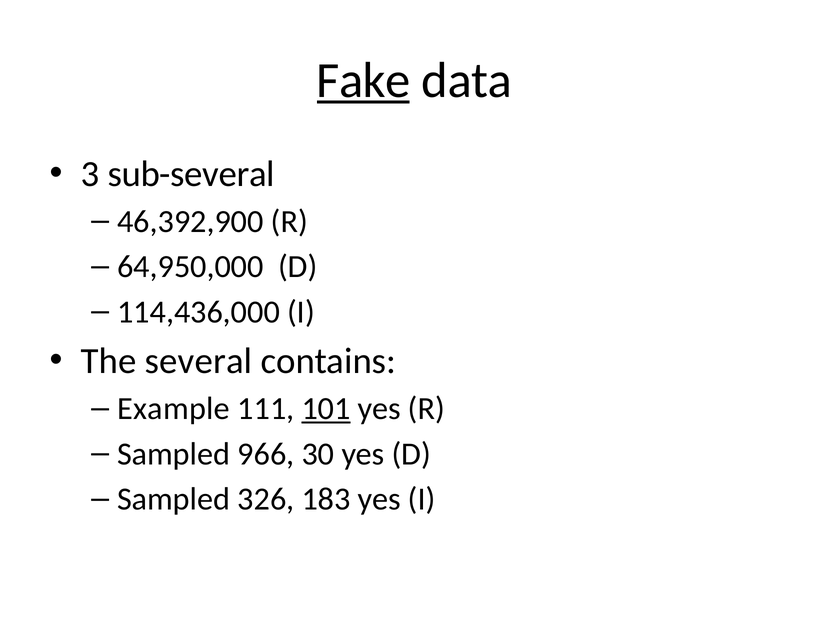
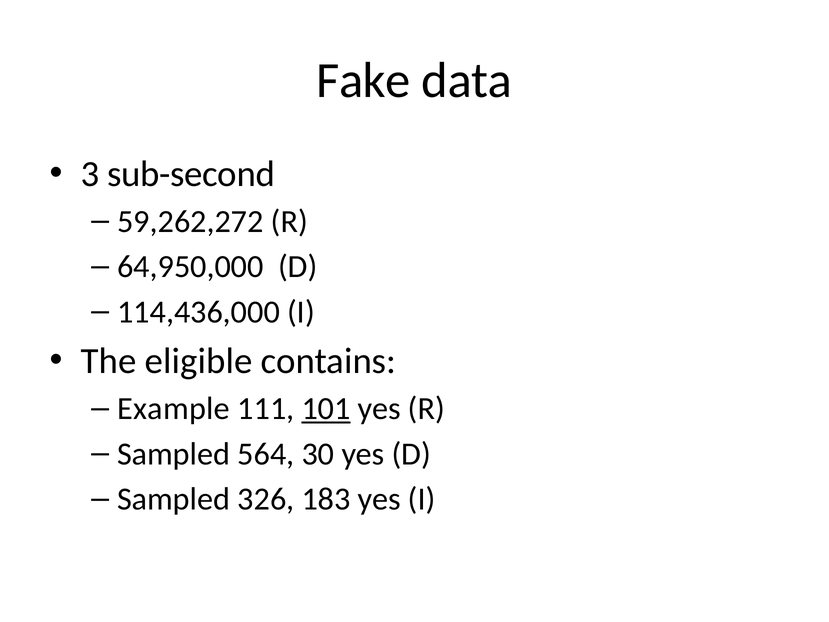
Fake underline: present -> none
sub-several: sub-several -> sub-second
46,392,900: 46,392,900 -> 59,262,272
several: several -> eligible
966: 966 -> 564
